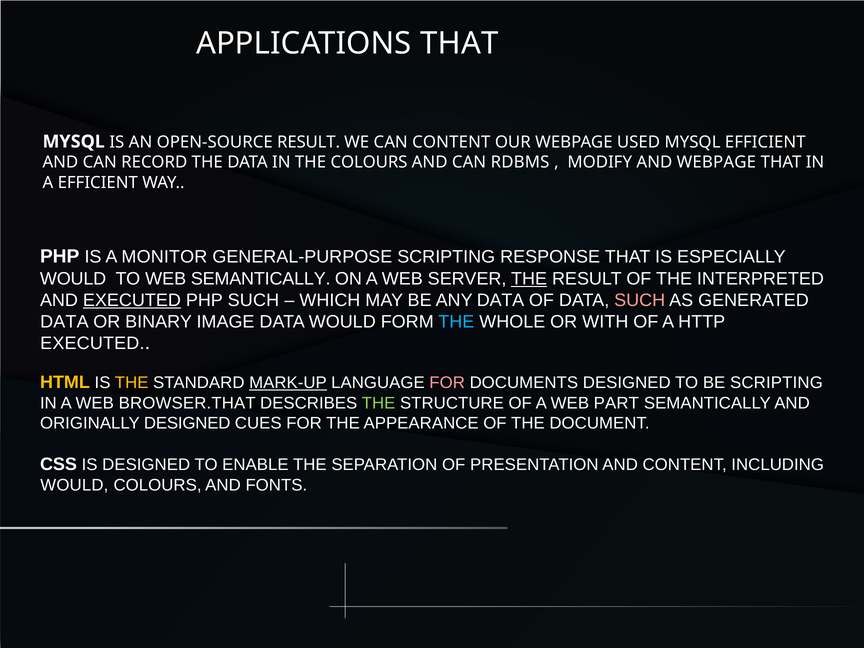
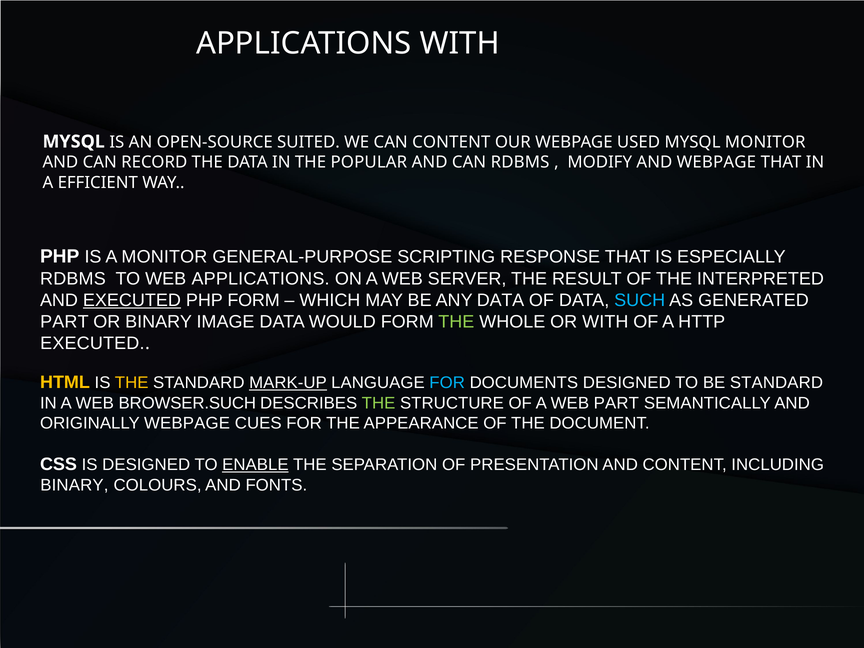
APPLICATIONS THAT: THAT -> WITH
OPEN-SOURCE RESULT: RESULT -> SUITED
MYSQL EFFICIENT: EFFICIENT -> MONITOR
THE COLOURS: COLOURS -> POPULAR
WOULD at (73, 279): WOULD -> RDBMS
WEB SEMANTICALLY: SEMANTICALLY -> APPLICATIONS
THE at (529, 279) underline: present -> none
PHP SUCH: SUCH -> FORM
SUCH at (640, 300) colour: pink -> light blue
DATA at (64, 322): DATA -> PART
THE at (456, 322) colour: light blue -> light green
FOR at (447, 383) colour: pink -> light blue
BE SCRIPTING: SCRIPTING -> STANDARD
BROWSER.THAT: BROWSER.THAT -> BROWSER.SUCH
ORIGINALLY DESIGNED: DESIGNED -> WEBPAGE
ENABLE underline: none -> present
WOULD at (74, 485): WOULD -> BINARY
